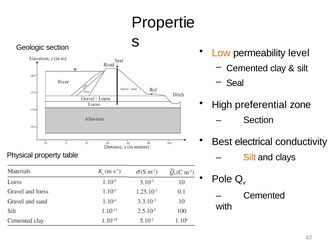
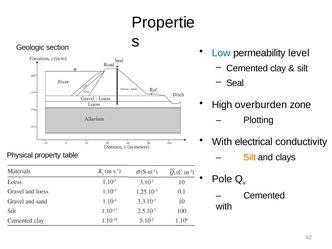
Low colour: orange -> blue
preferential: preferential -> overburden
Section at (258, 120): Section -> Plotting
Best at (222, 142): Best -> With
